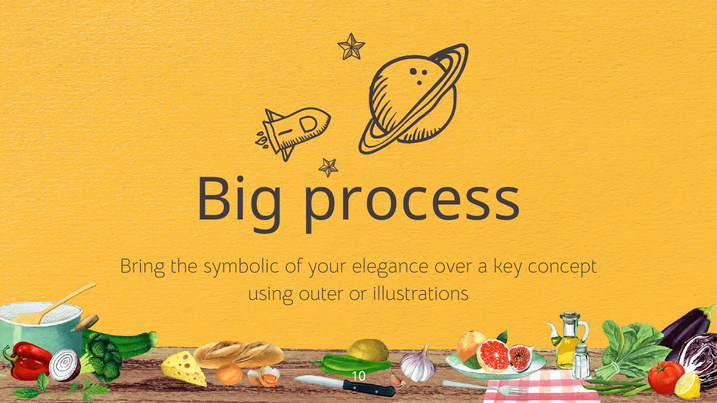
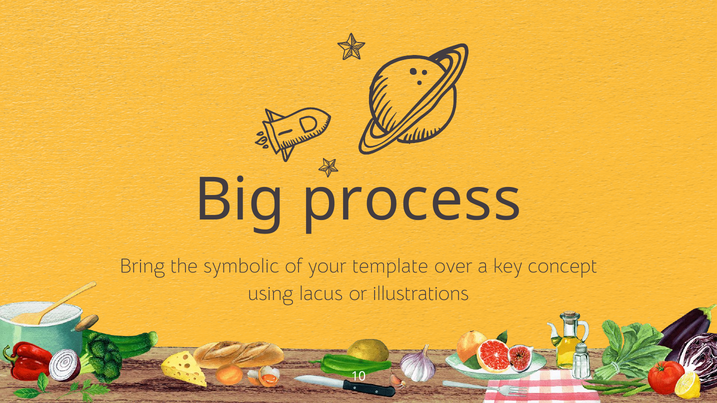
elegance: elegance -> template
outer: outer -> lacus
